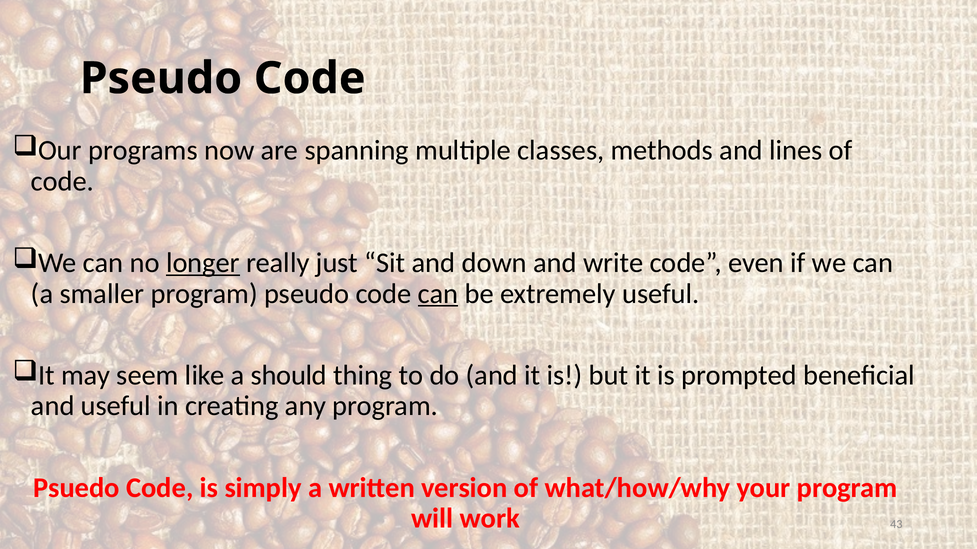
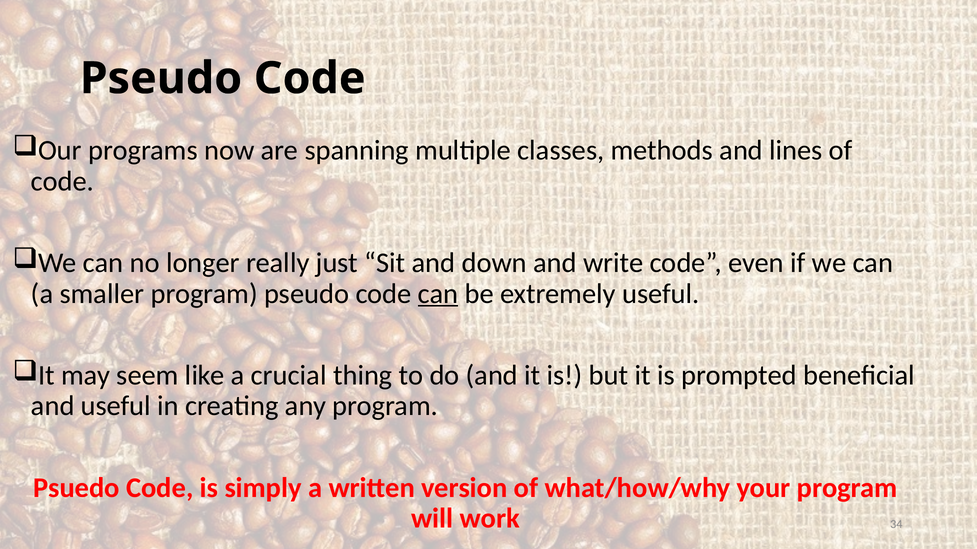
longer underline: present -> none
should: should -> crucial
43: 43 -> 34
